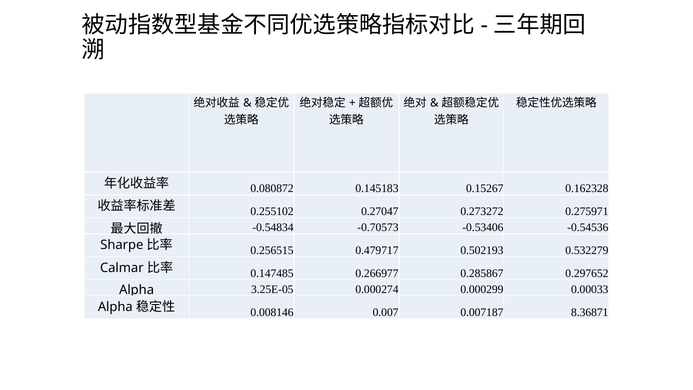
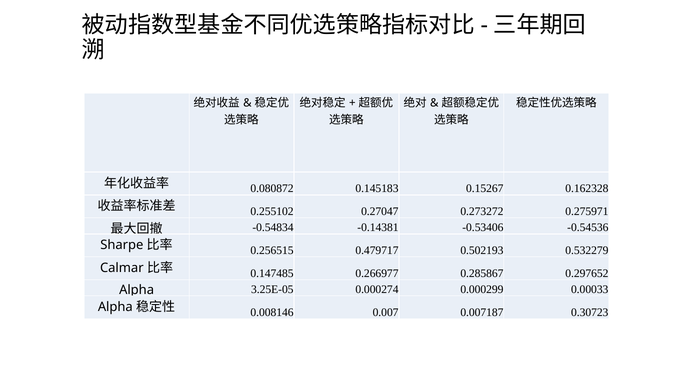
-0.70573: -0.70573 -> -0.14381
8.36871: 8.36871 -> 0.30723
